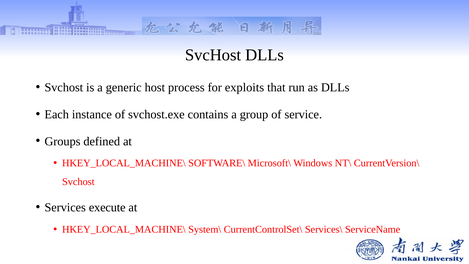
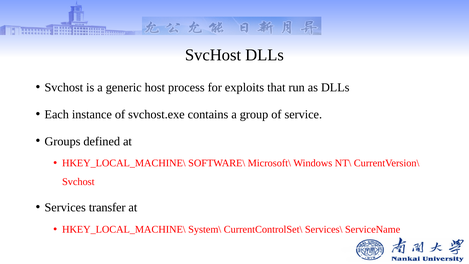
execute: execute -> transfer
